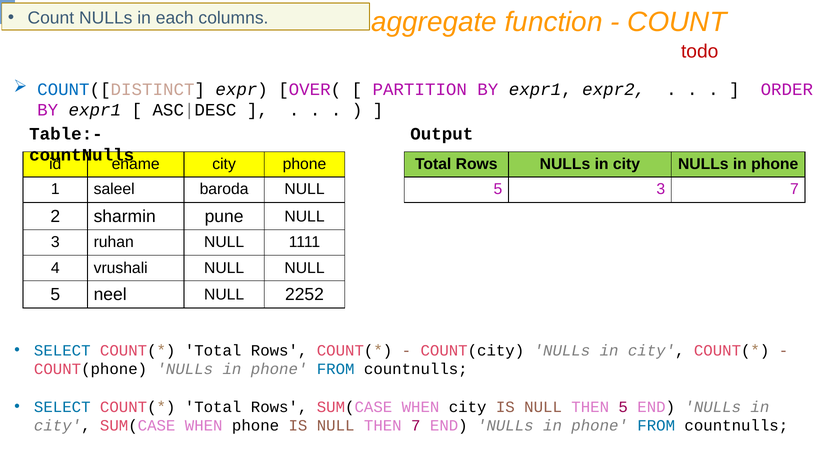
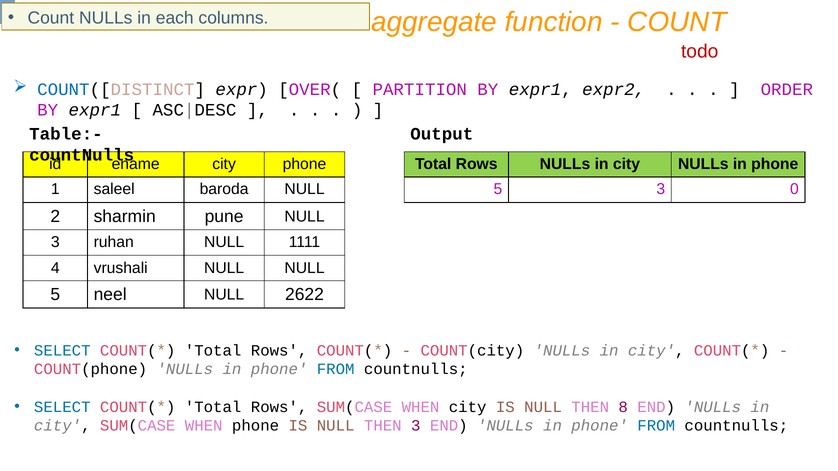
3 7: 7 -> 0
2252: 2252 -> 2622
THEN 5: 5 -> 8
THEN 7: 7 -> 3
